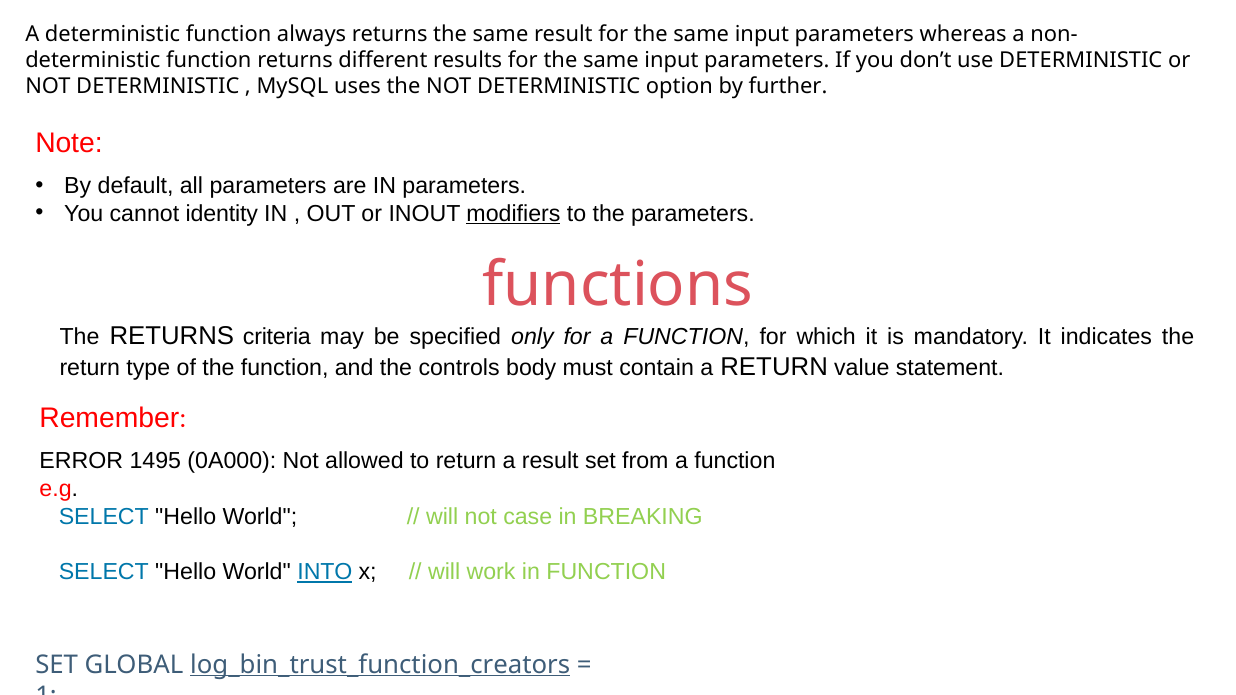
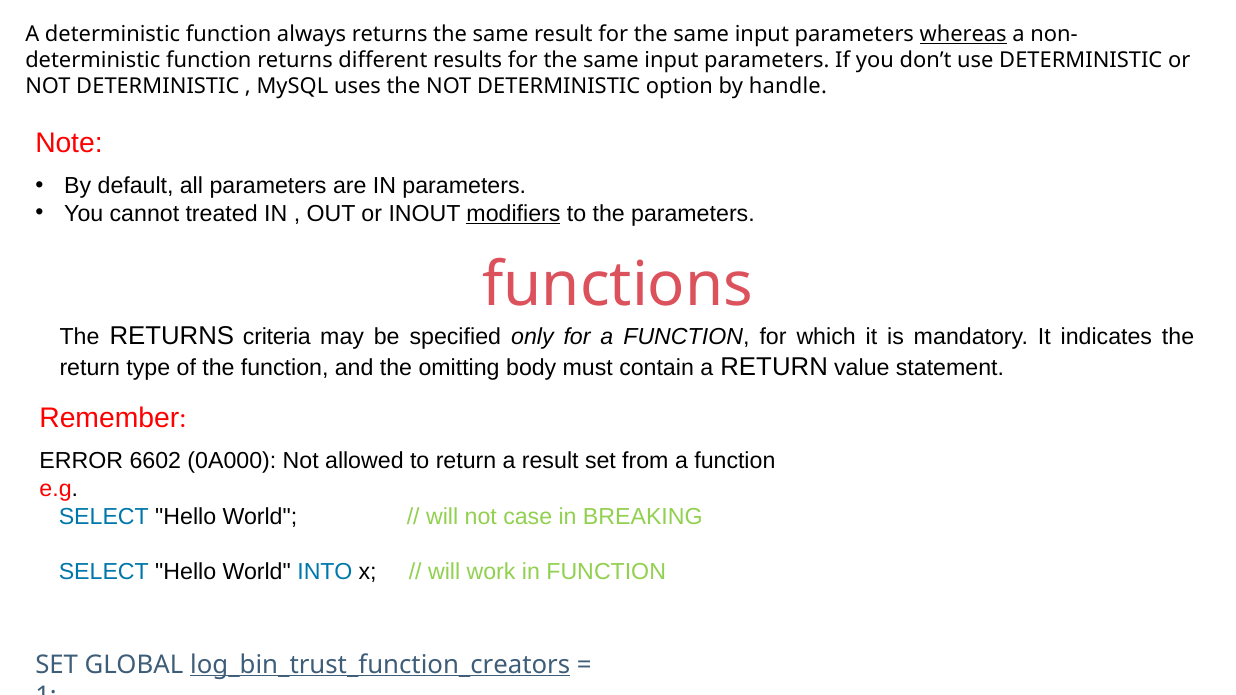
whereas underline: none -> present
further: further -> handle
identity: identity -> treated
controls: controls -> omitting
1495: 1495 -> 6602
INTO underline: present -> none
